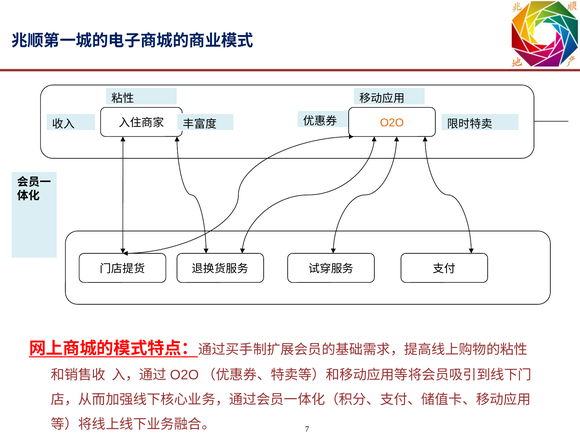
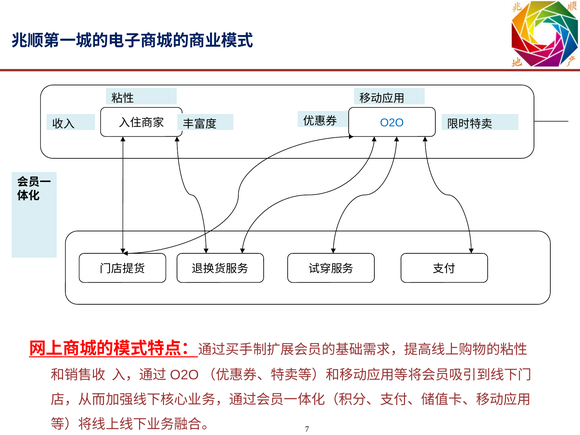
O2O colour: orange -> blue
